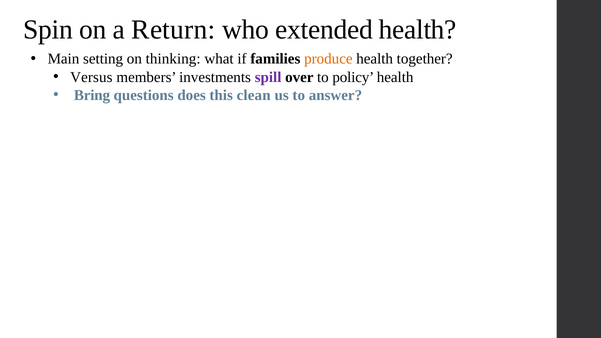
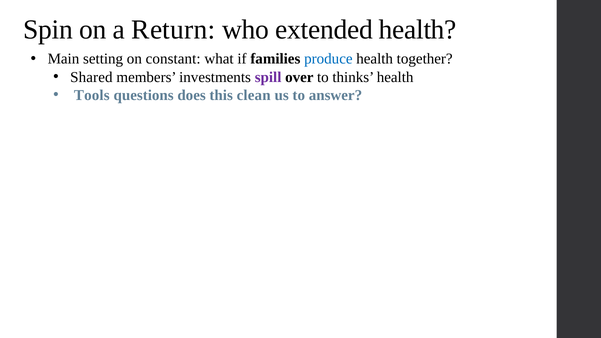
thinking: thinking -> constant
produce colour: orange -> blue
Versus: Versus -> Shared
policy: policy -> thinks
Bring: Bring -> Tools
